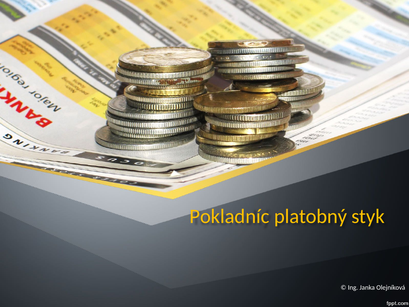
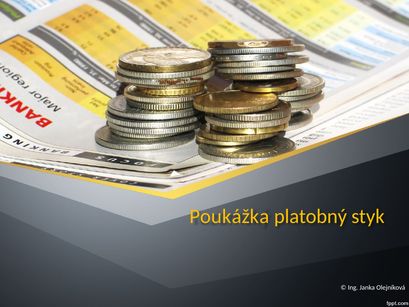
Pokladníc: Pokladníc -> Poukážka
